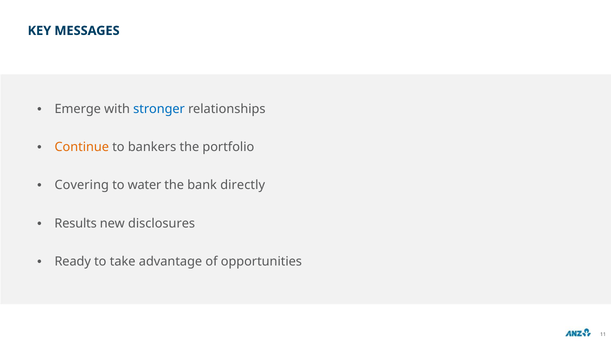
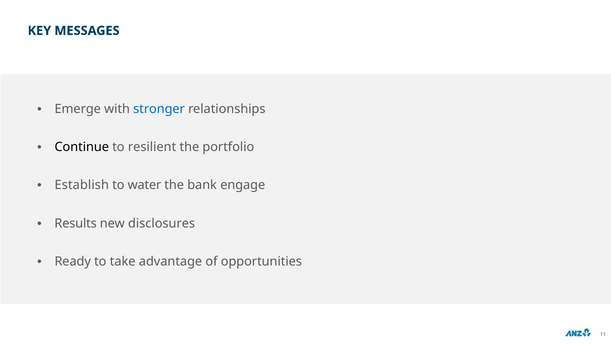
Continue colour: orange -> black
bankers: bankers -> resilient
Covering: Covering -> Establish
directly: directly -> engage
